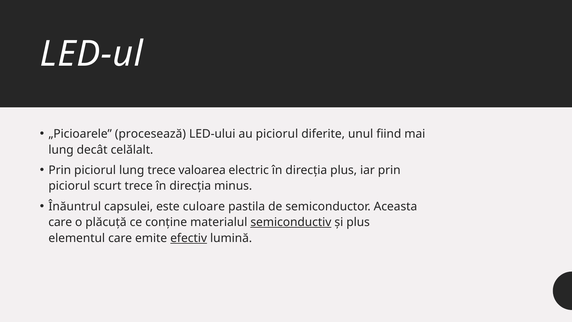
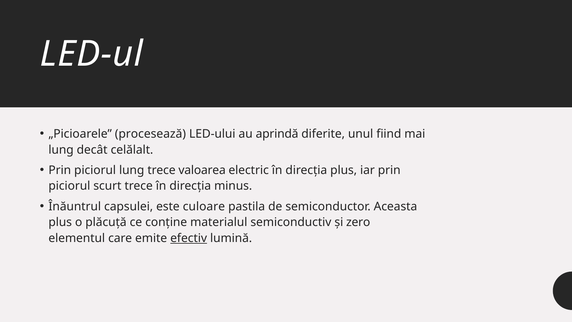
au piciorul: piciorul -> aprindă
care at (60, 222): care -> plus
semiconductiv underline: present -> none
și plus: plus -> zero
